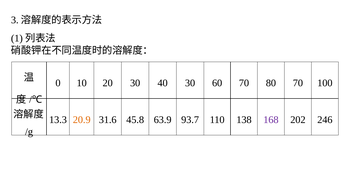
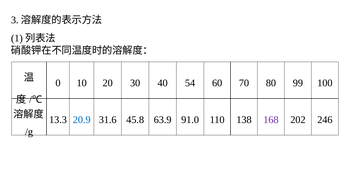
40 30: 30 -> 54
80 70: 70 -> 99
20.9 colour: orange -> blue
93.7: 93.7 -> 91.0
